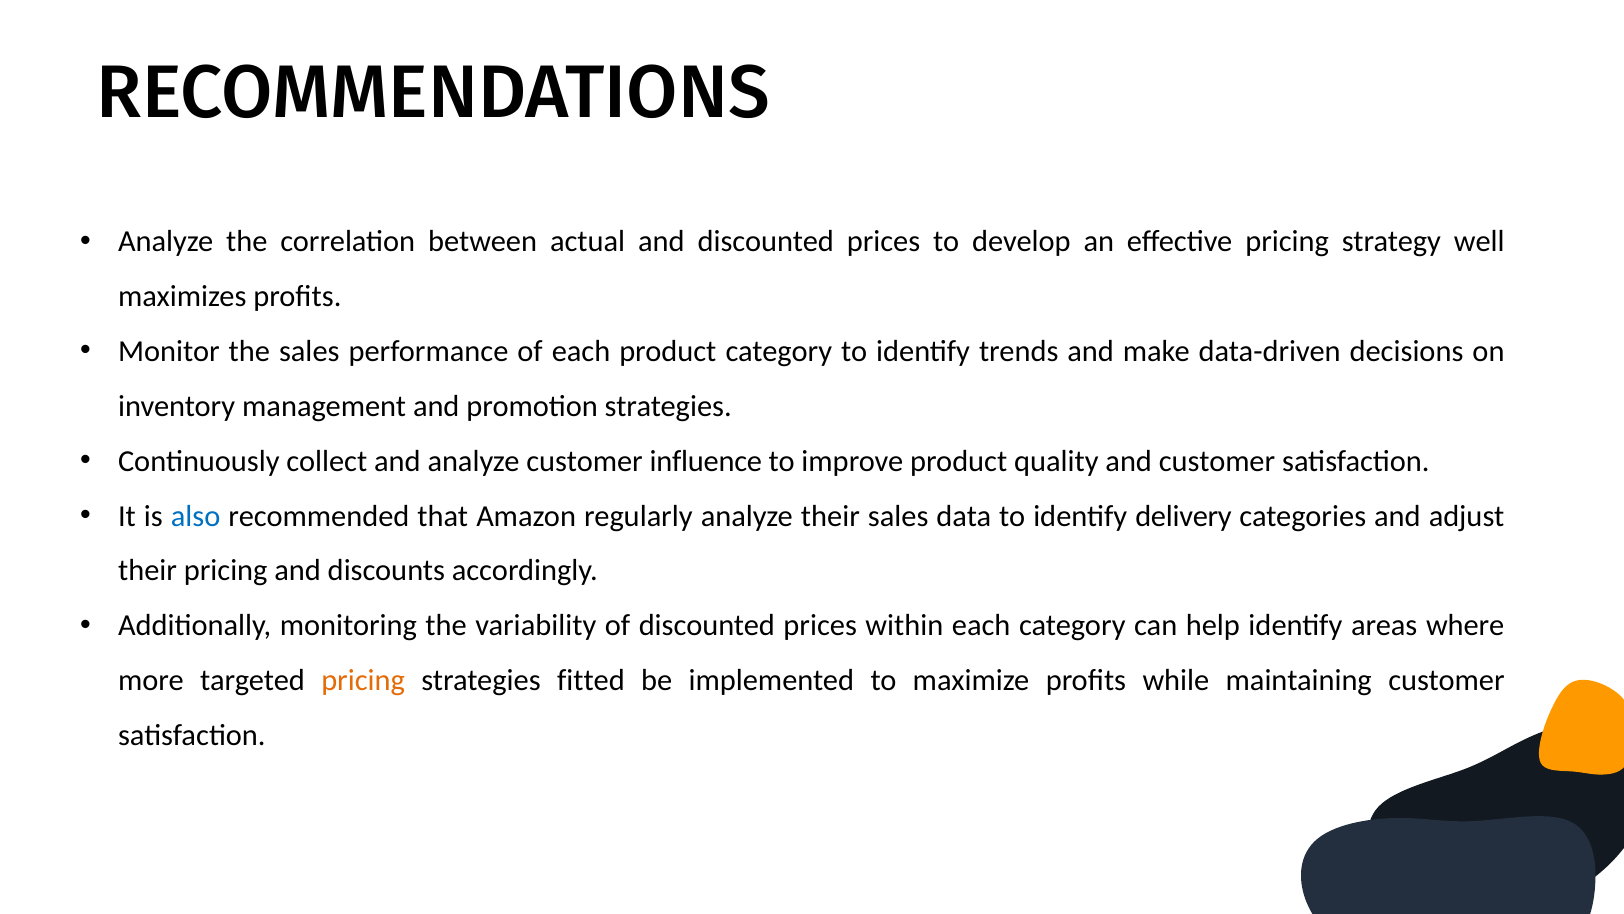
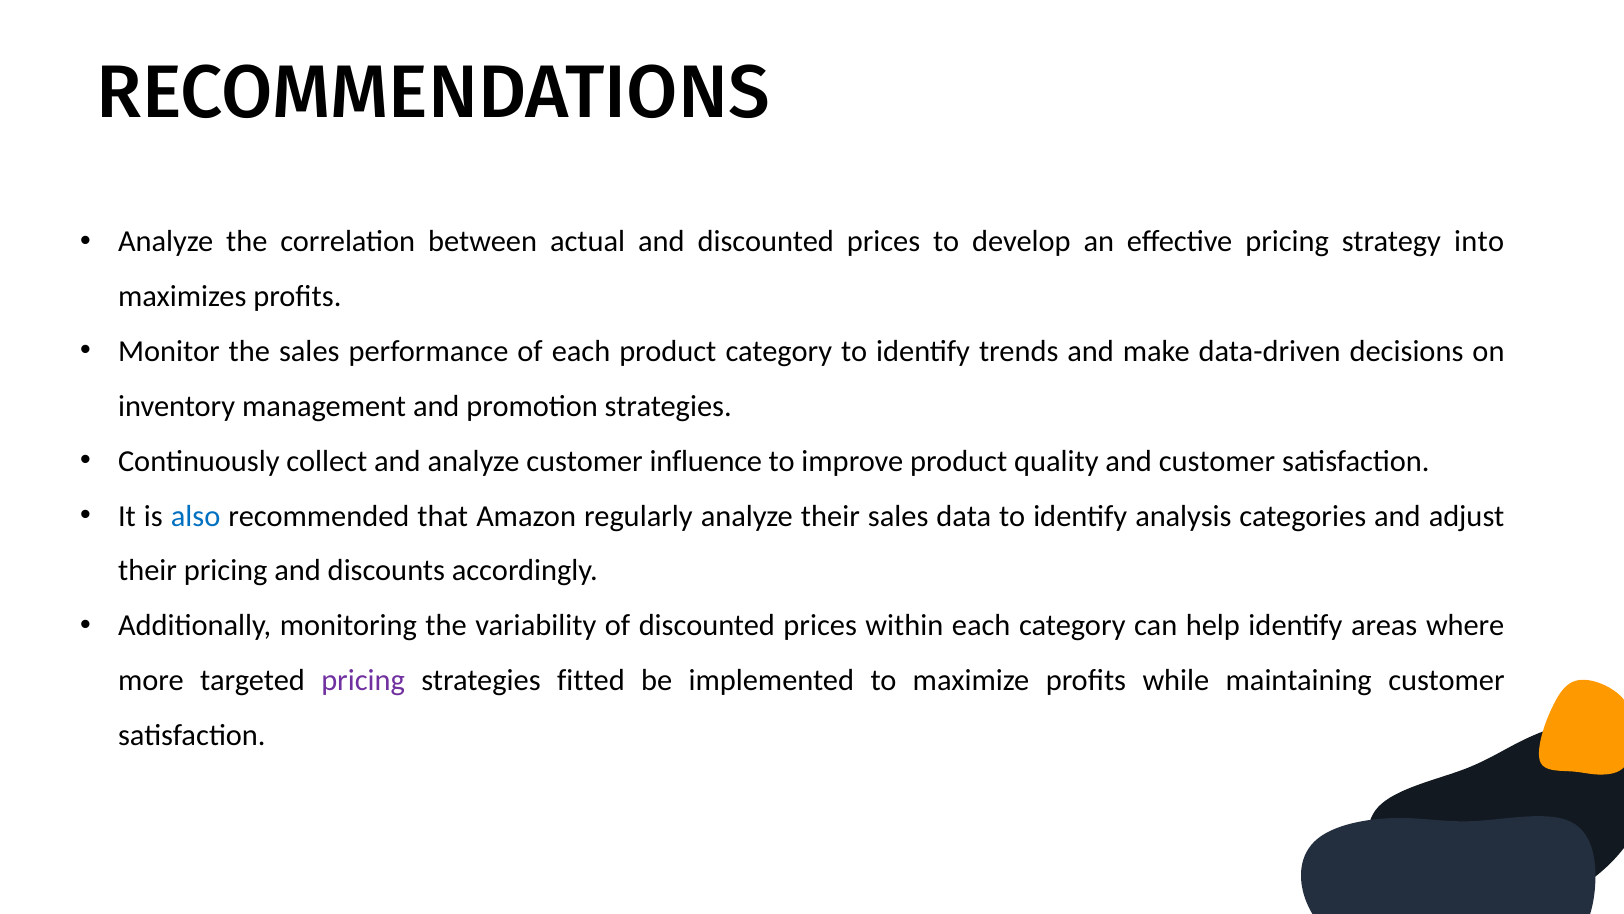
well: well -> into
delivery: delivery -> analysis
pricing at (363, 680) colour: orange -> purple
